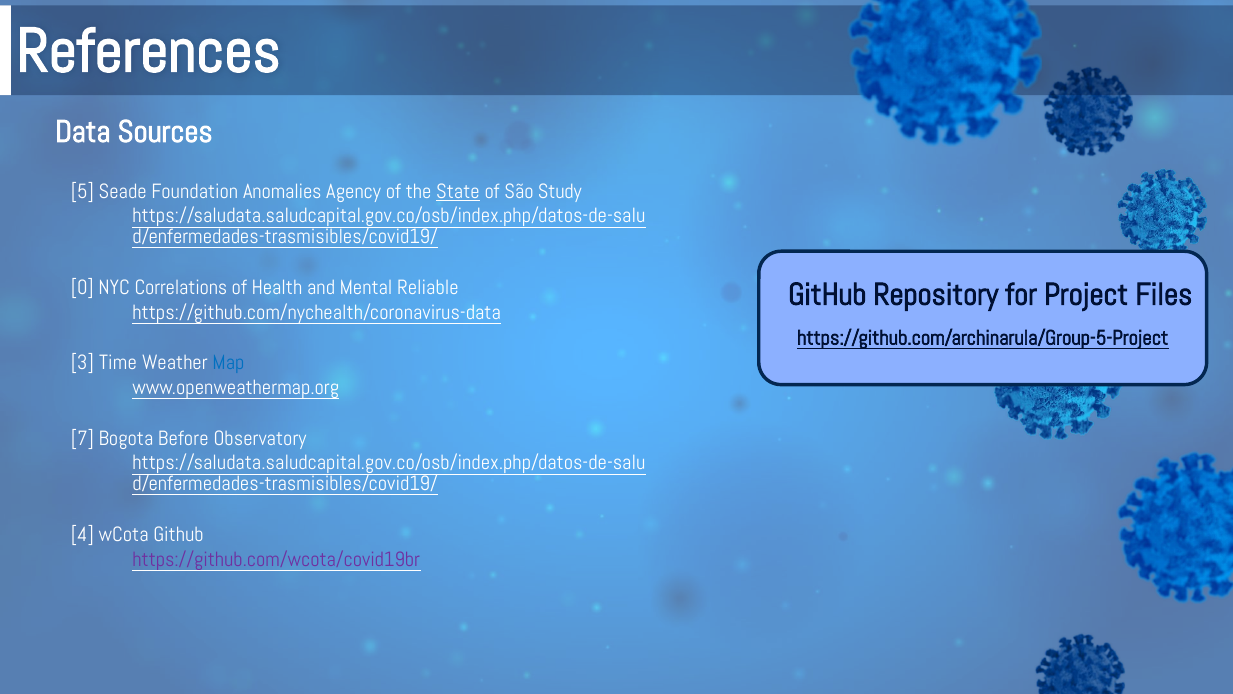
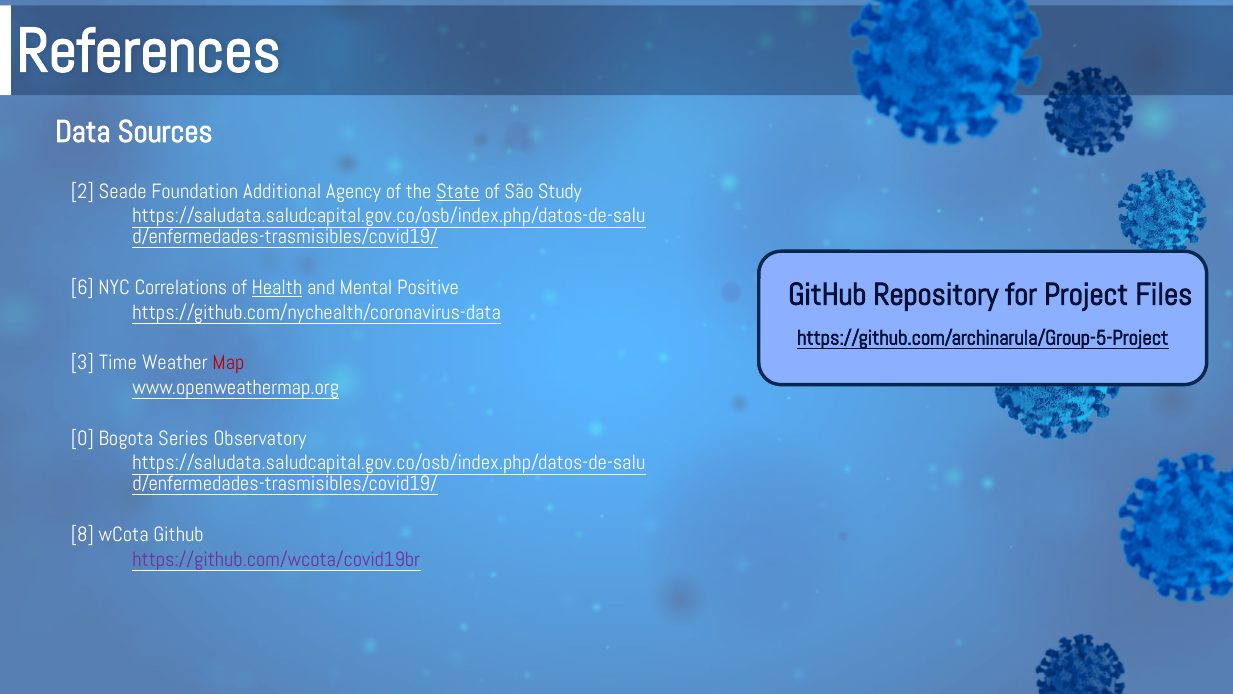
5: 5 -> 2
Anomalies: Anomalies -> Additional
0: 0 -> 6
Health underline: none -> present
Reliable: Reliable -> Positive
Map colour: blue -> red
7: 7 -> 0
Before: Before -> Series
4: 4 -> 8
